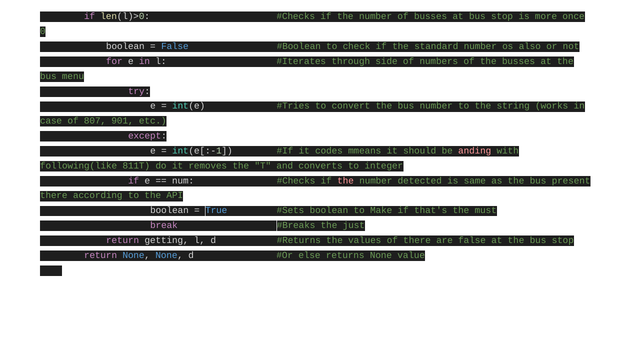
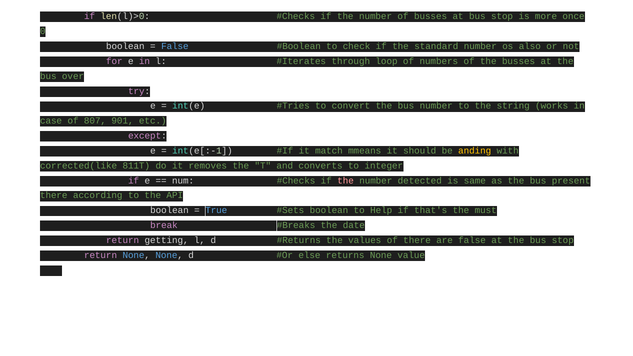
side: side -> loop
menu: menu -> over
codes: codes -> match
anding colour: pink -> yellow
following(like: following(like -> corrected(like
Make: Make -> Help
just: just -> date
